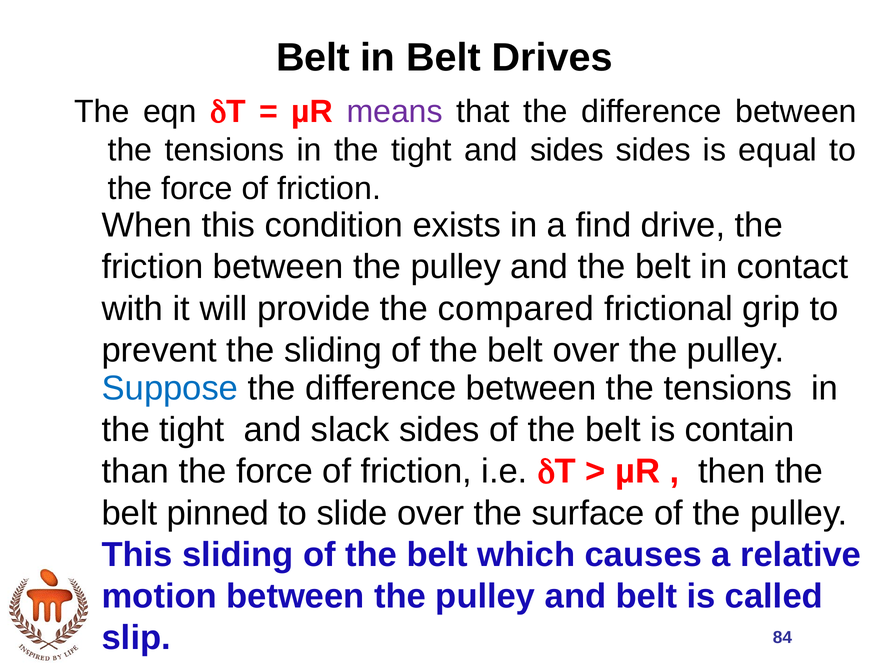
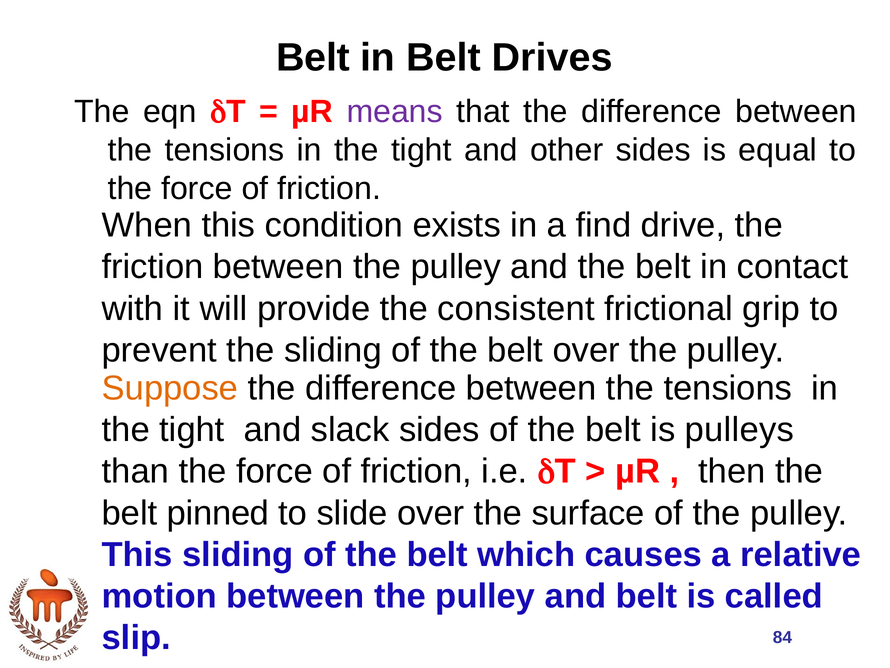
and sides: sides -> other
compared: compared -> consistent
Suppose colour: blue -> orange
contain: contain -> pulleys
